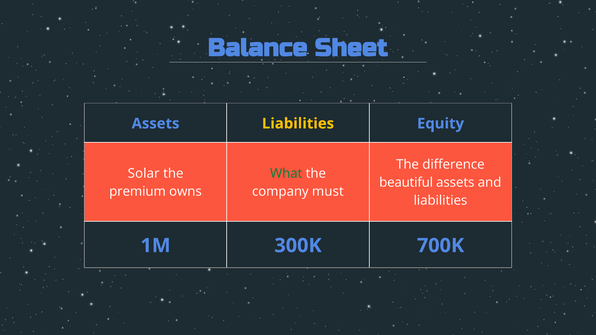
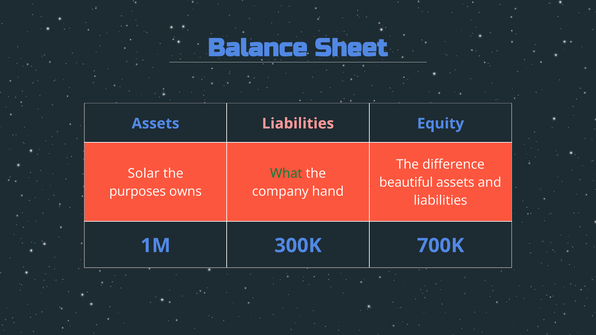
Liabilities at (298, 124) colour: yellow -> pink
premium: premium -> purposes
must: must -> hand
